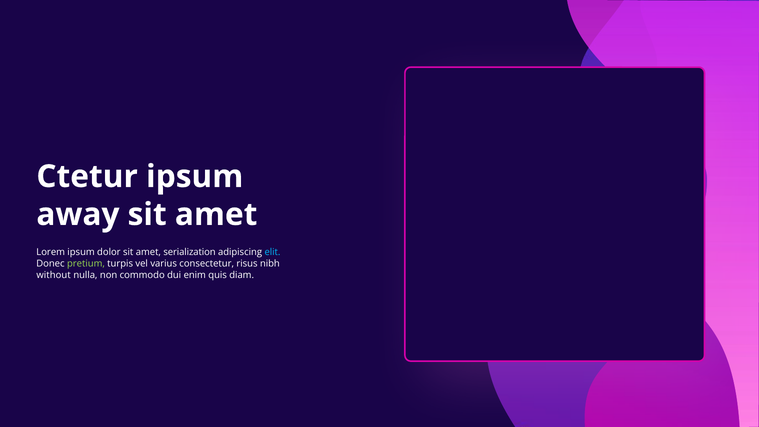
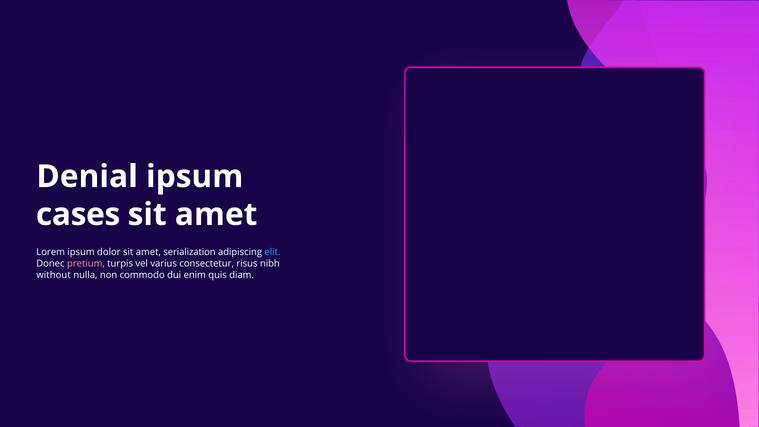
Ctetur: Ctetur -> Denial
away: away -> cases
pretium colour: light green -> pink
